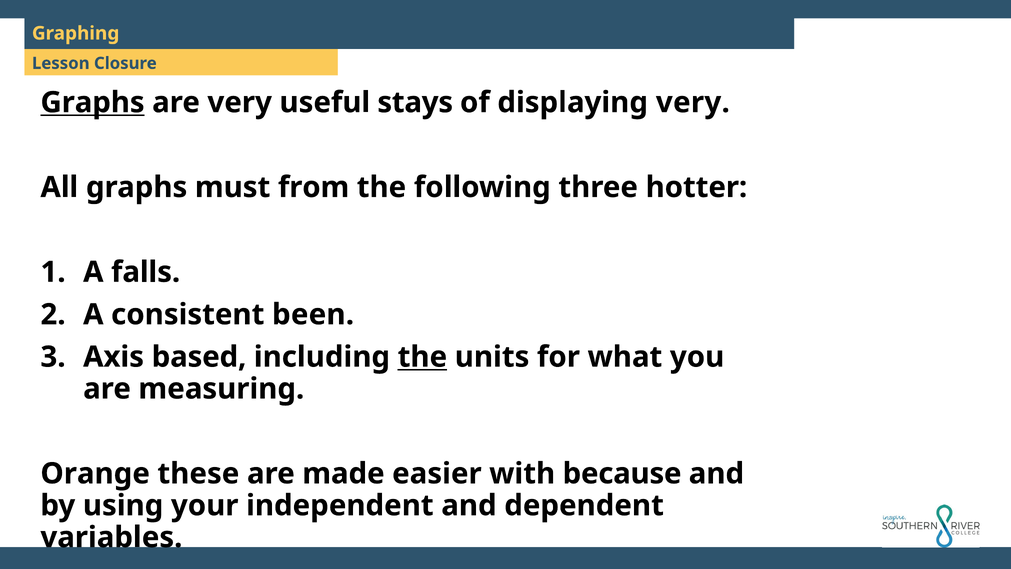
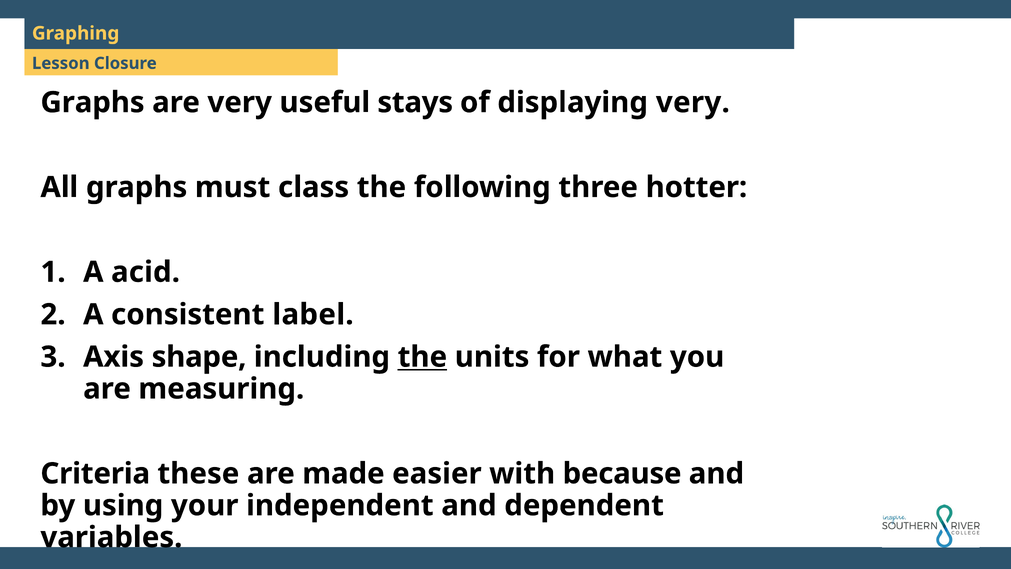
Graphs at (93, 102) underline: present -> none
from: from -> class
falls: falls -> acid
been: been -> label
based: based -> shape
Orange: Orange -> Criteria
